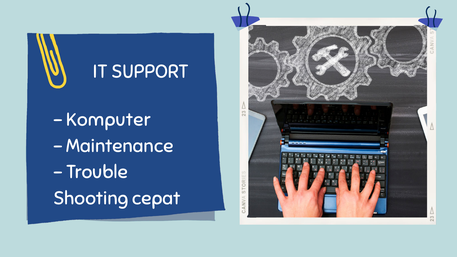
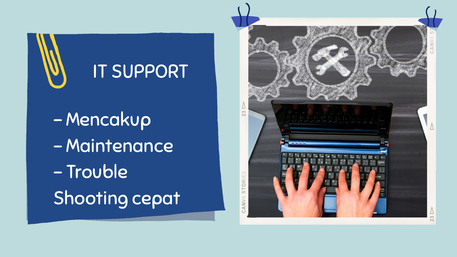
Komputer: Komputer -> Mencakup
